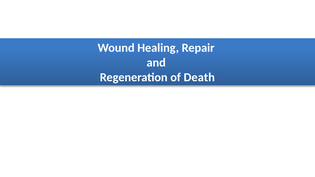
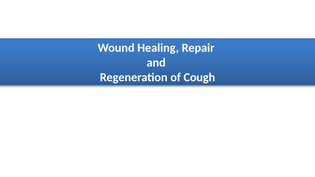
Death: Death -> Cough
